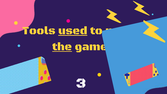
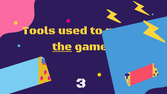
used underline: present -> none
